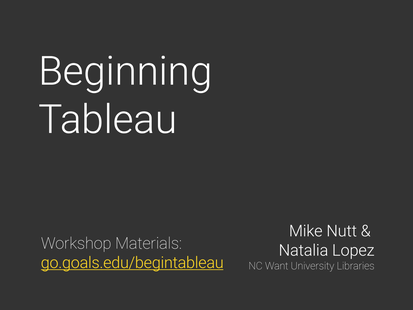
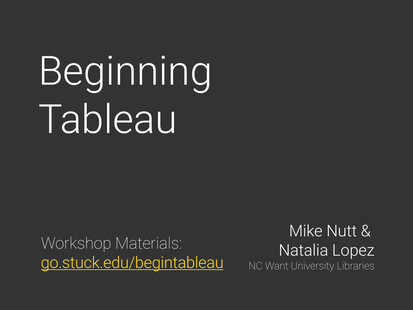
go.goals.edu/begintableau: go.goals.edu/begintableau -> go.stuck.edu/begintableau
